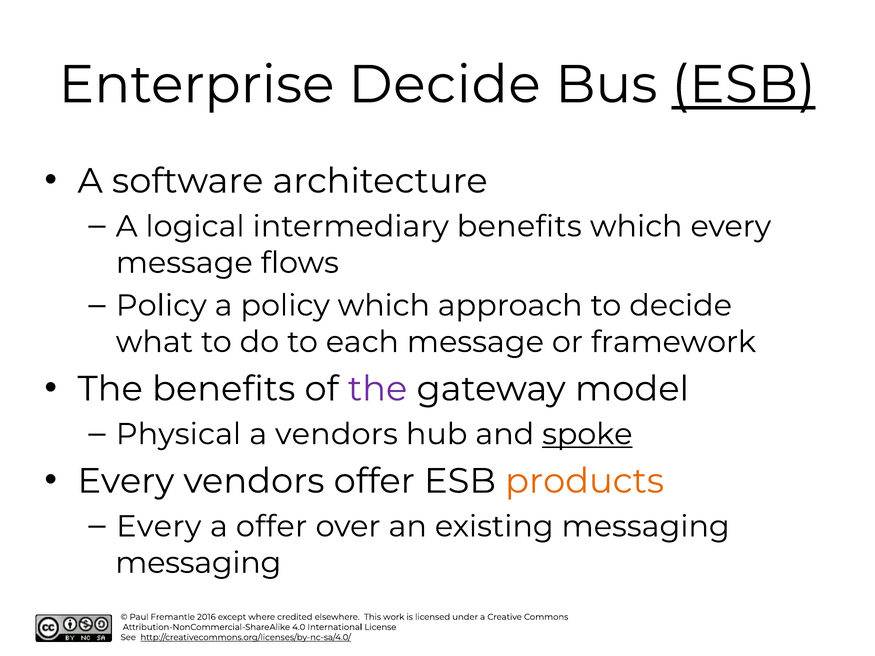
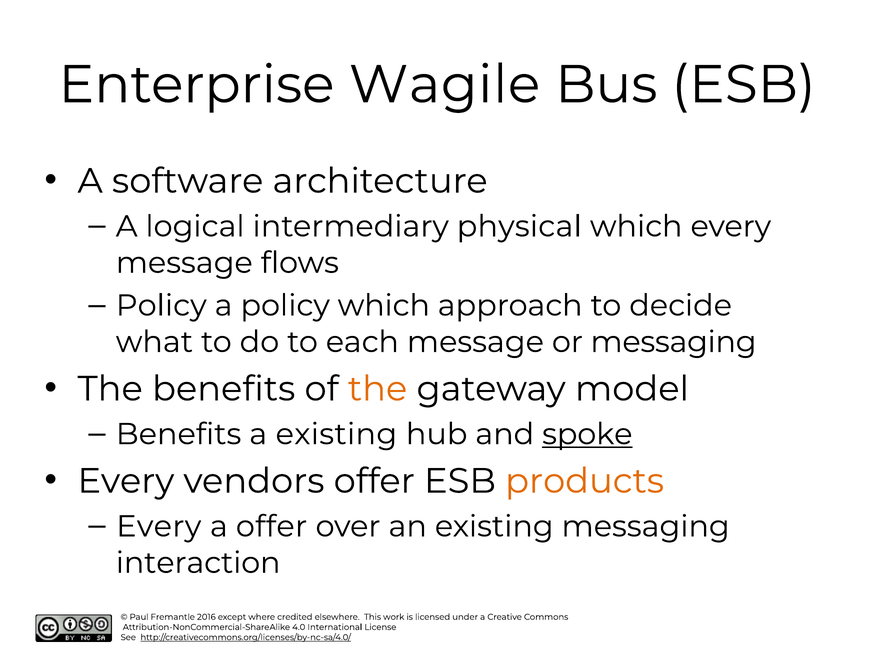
Enterprise Decide: Decide -> Wagile
ESB at (744, 85) underline: present -> none
intermediary benefits: benefits -> physical
or framework: framework -> messaging
the at (378, 389) colour: purple -> orange
Physical at (179, 434): Physical -> Benefits
a vendors: vendors -> existing
messaging at (198, 563): messaging -> interaction
